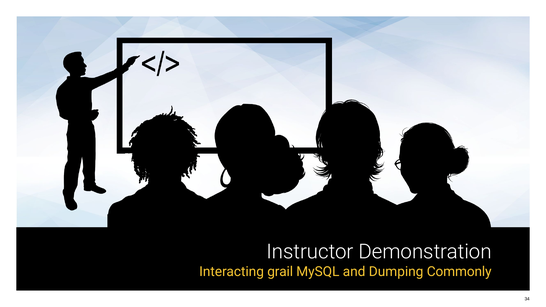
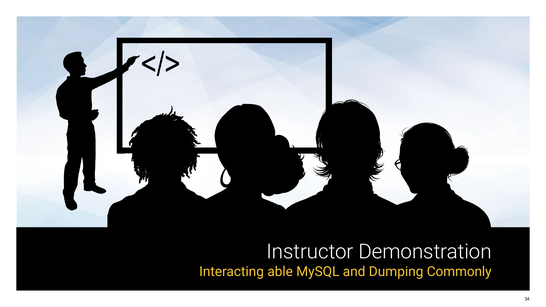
grail: grail -> able
